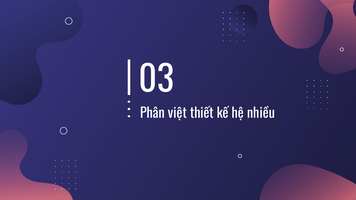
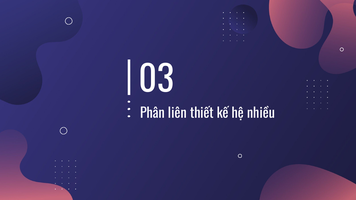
việt: việt -> liên
